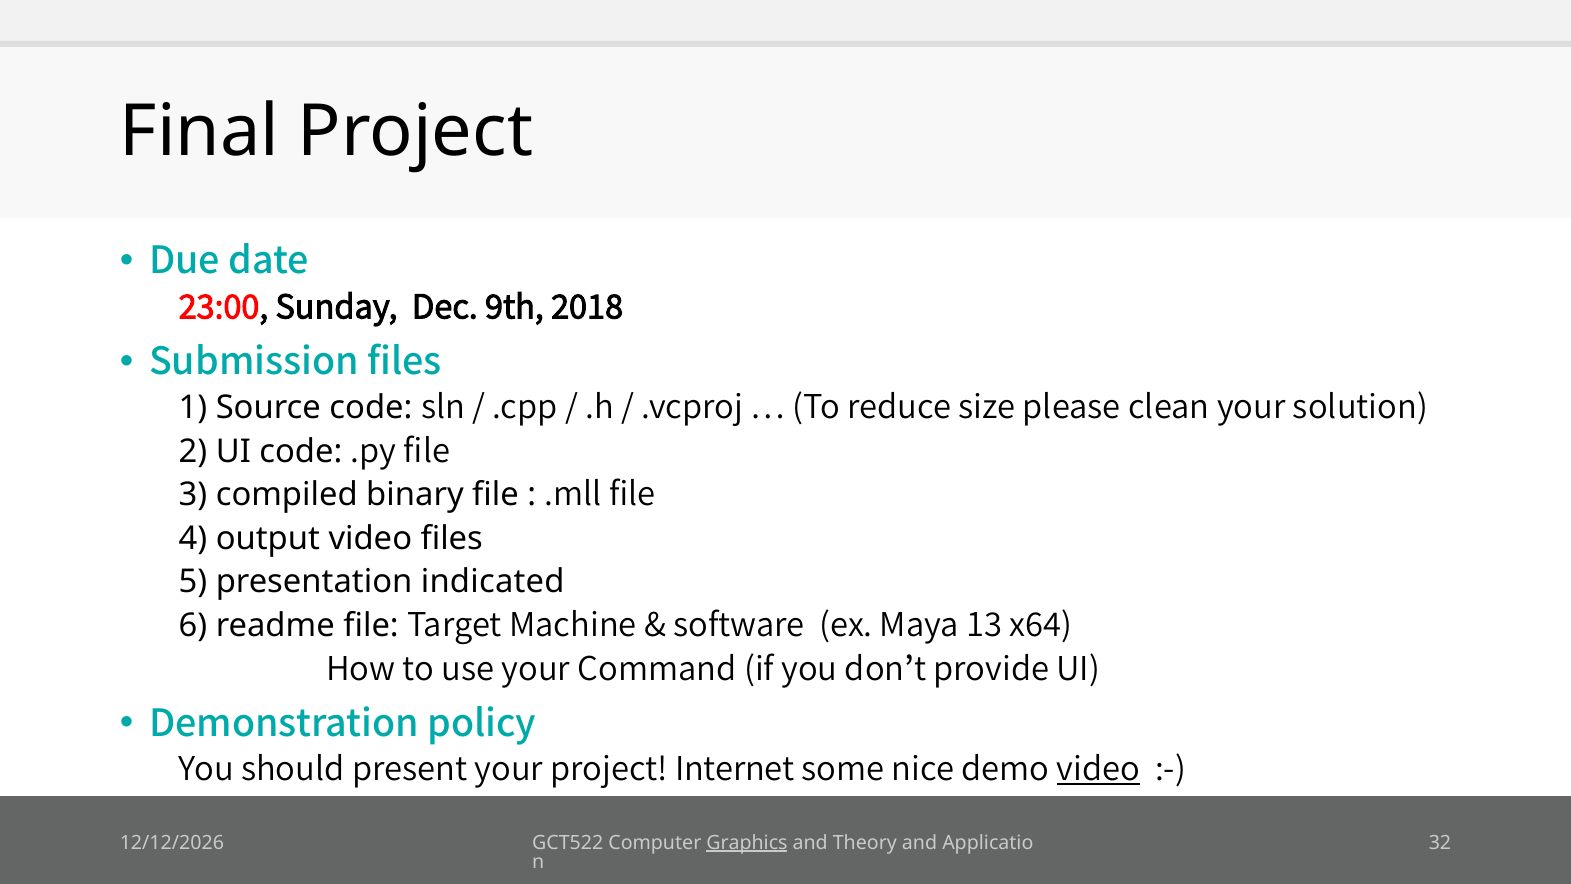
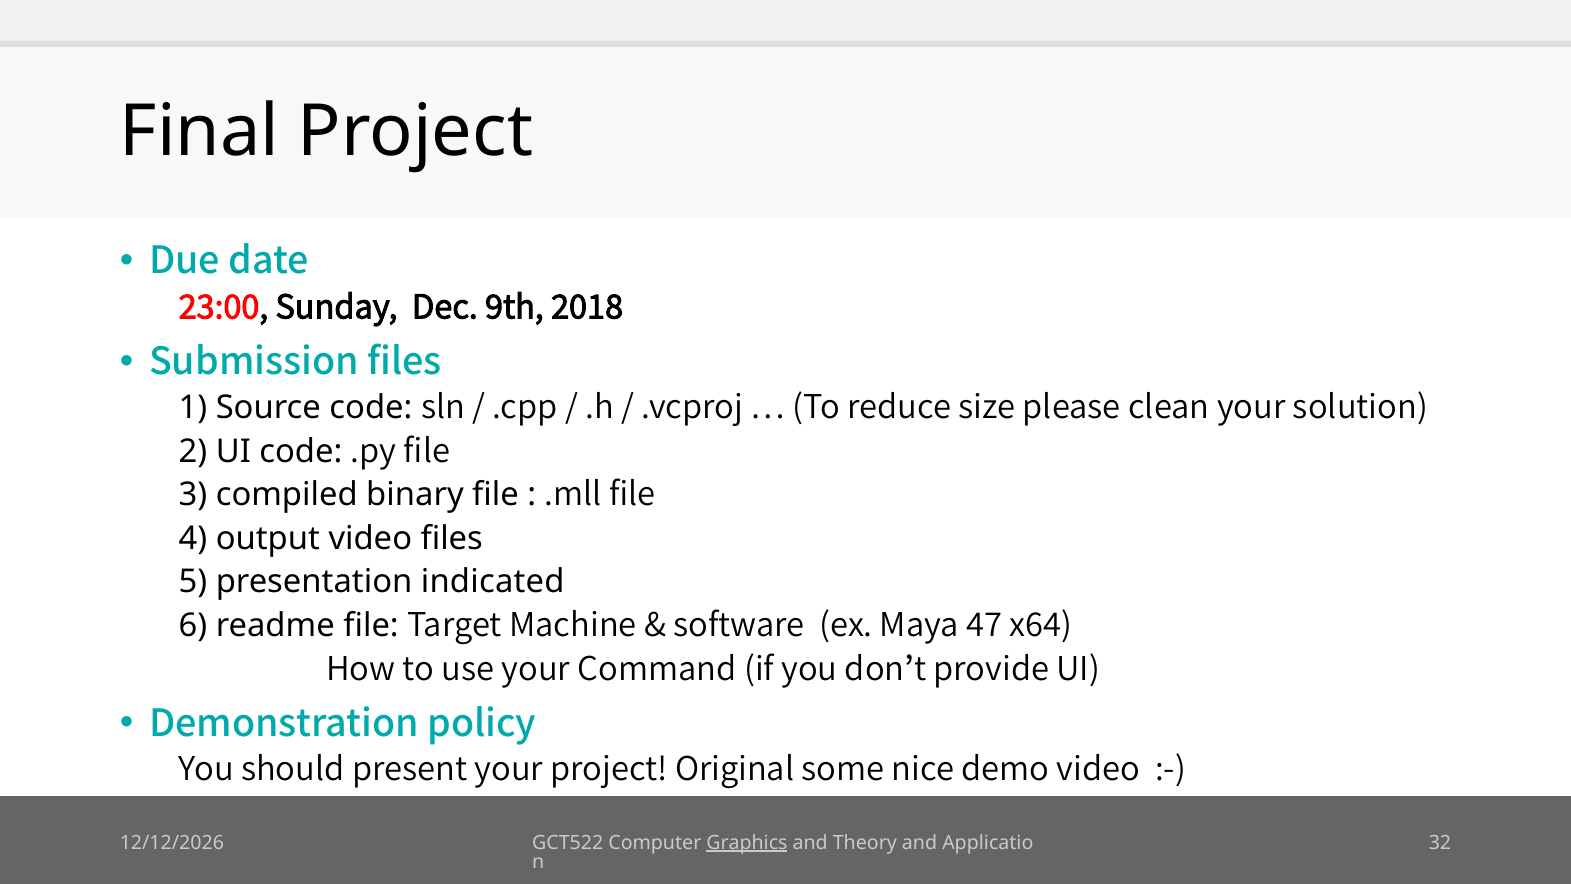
13: 13 -> 47
Internet: Internet -> Original
video at (1099, 770) underline: present -> none
